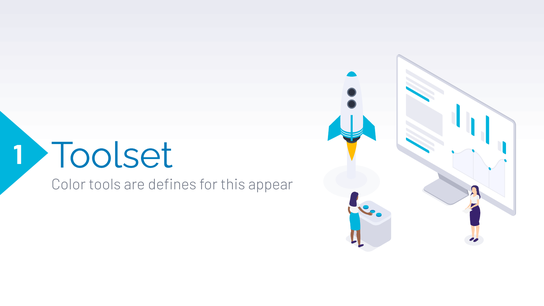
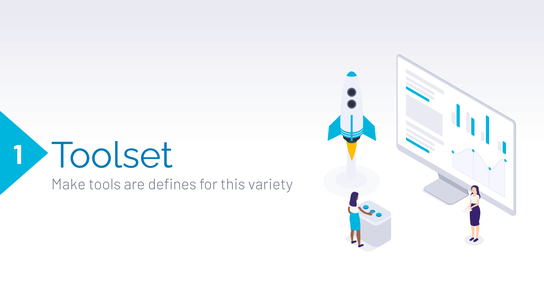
Color: Color -> Make
appear: appear -> variety
